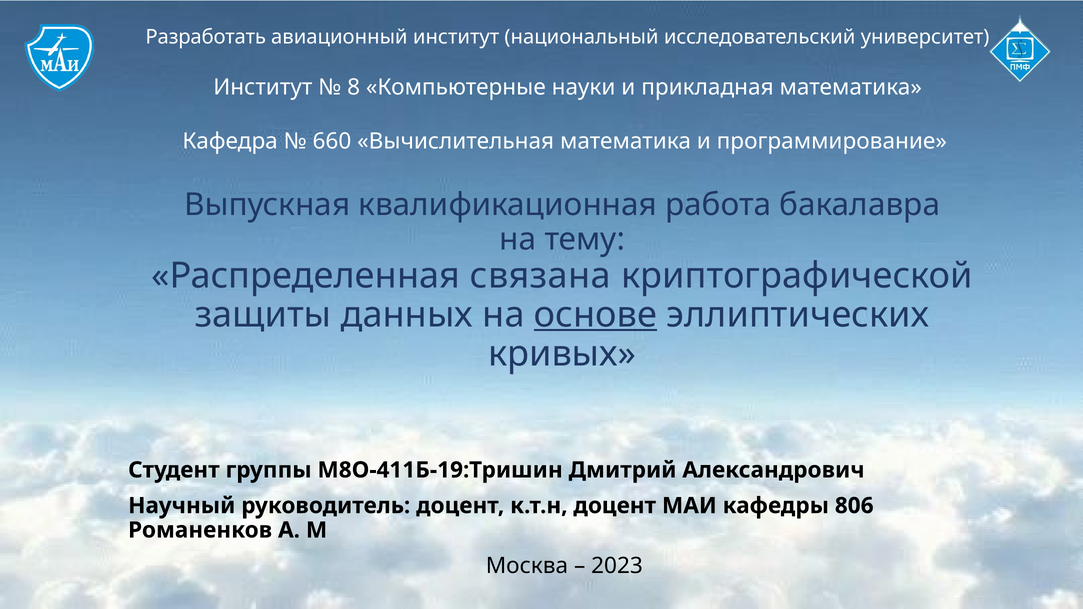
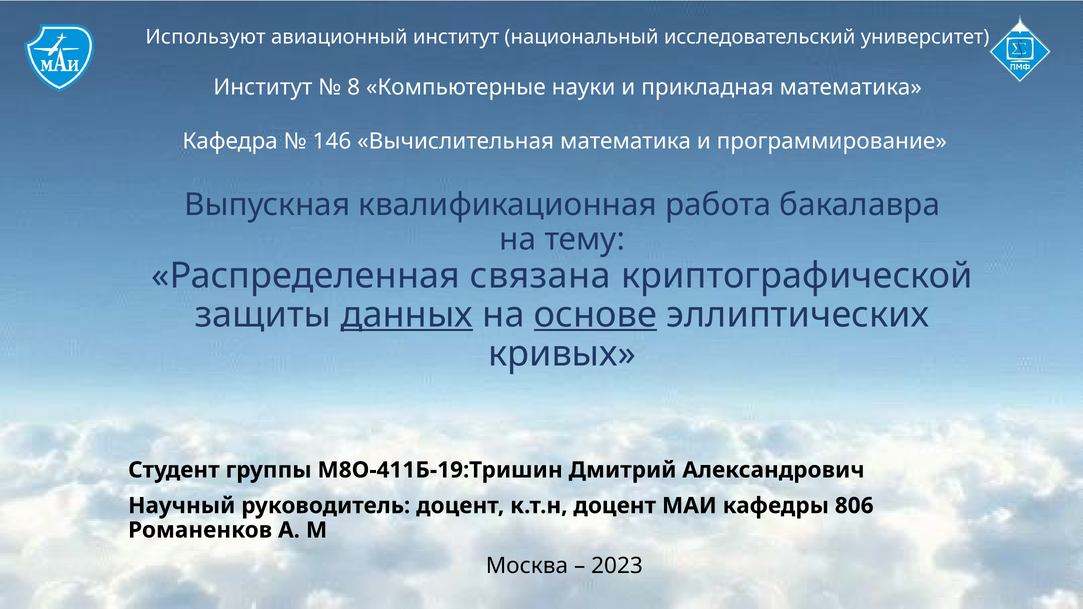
Разработать: Разработать -> Используют
660: 660 -> 146
данных underline: none -> present
